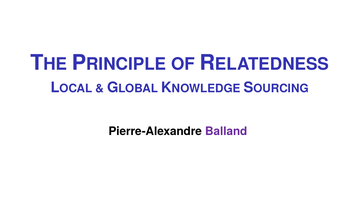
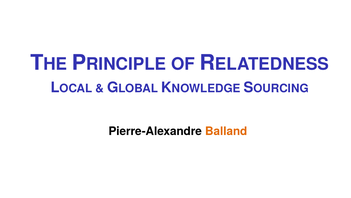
Balland colour: purple -> orange
